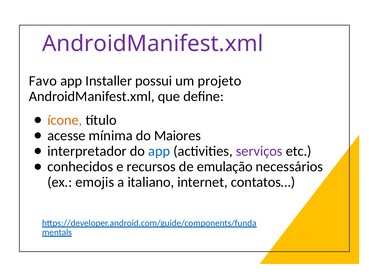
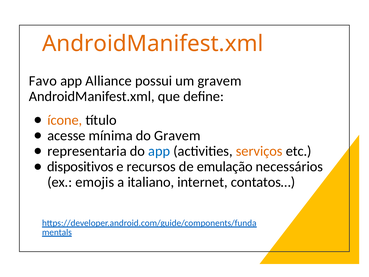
AndroidManifest.xml at (153, 44) colour: purple -> orange
Installer: Installer -> Alliance
um projeto: projeto -> gravem
do Maiores: Maiores -> Gravem
interpretador: interpretador -> representaria
serviços colour: purple -> orange
conhecidos: conhecidos -> dispositivos
